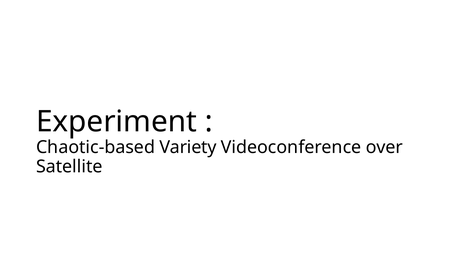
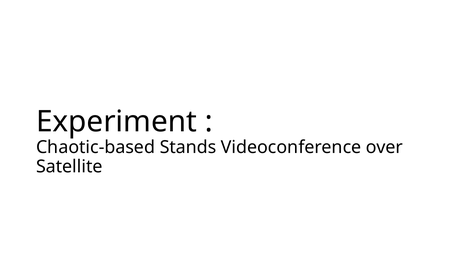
Variety: Variety -> Stands
